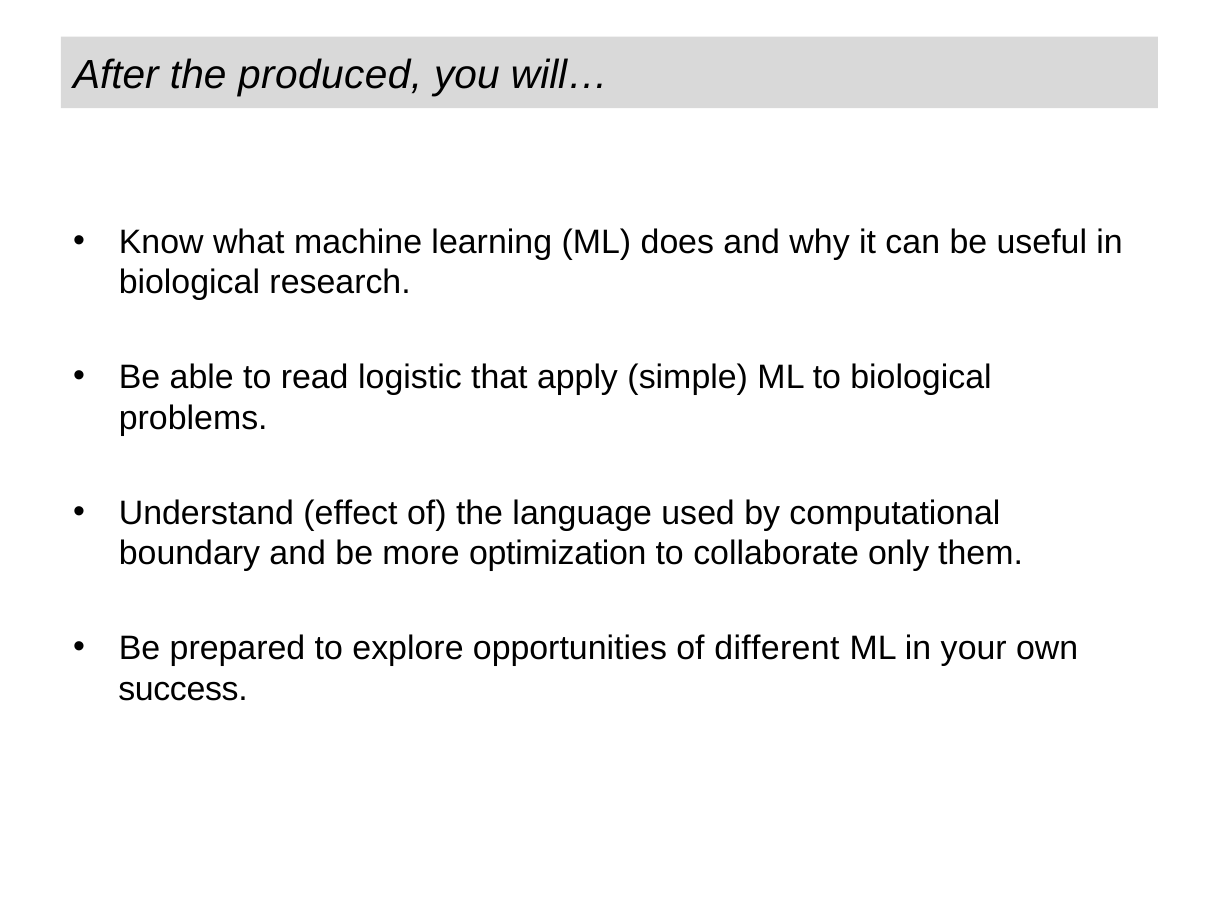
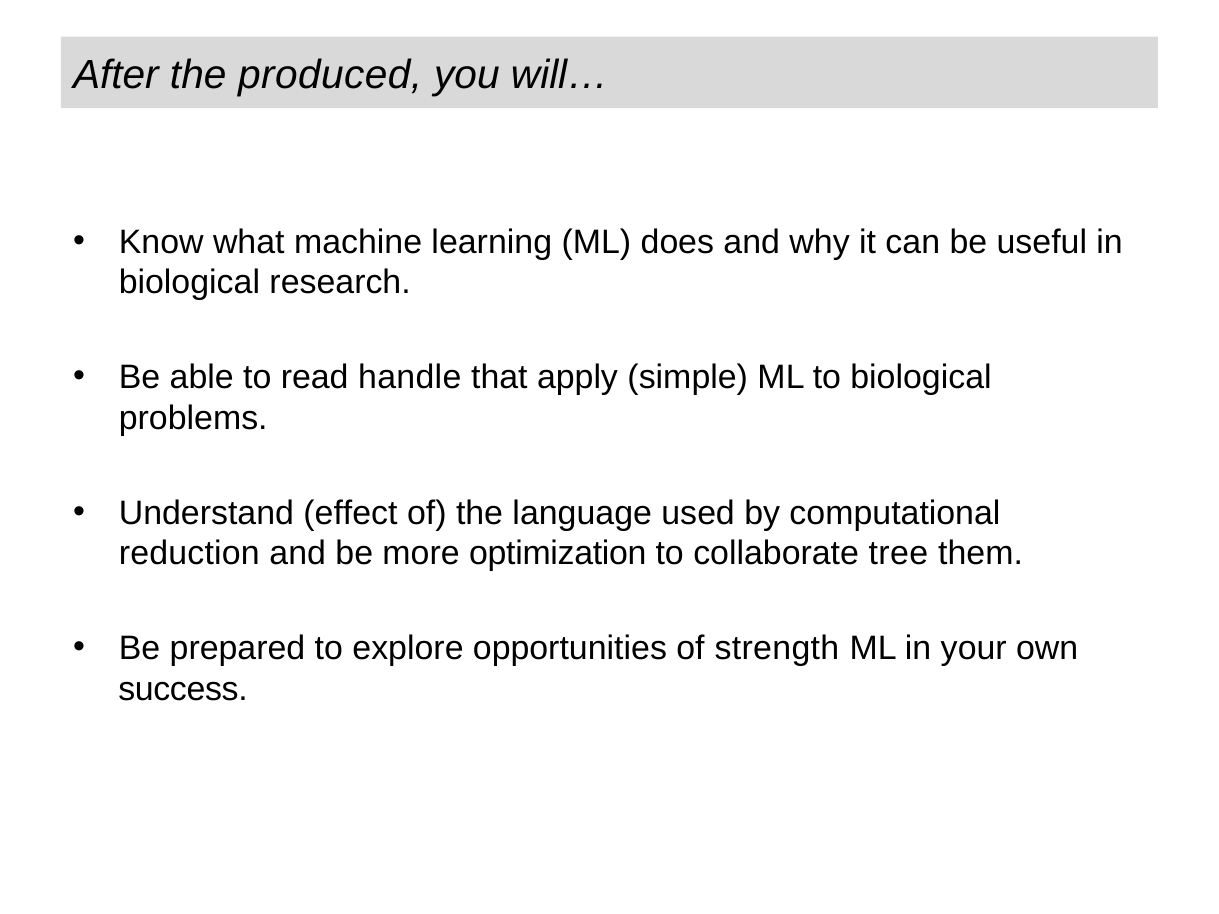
logistic: logistic -> handle
boundary: boundary -> reduction
only: only -> tree
different: different -> strength
